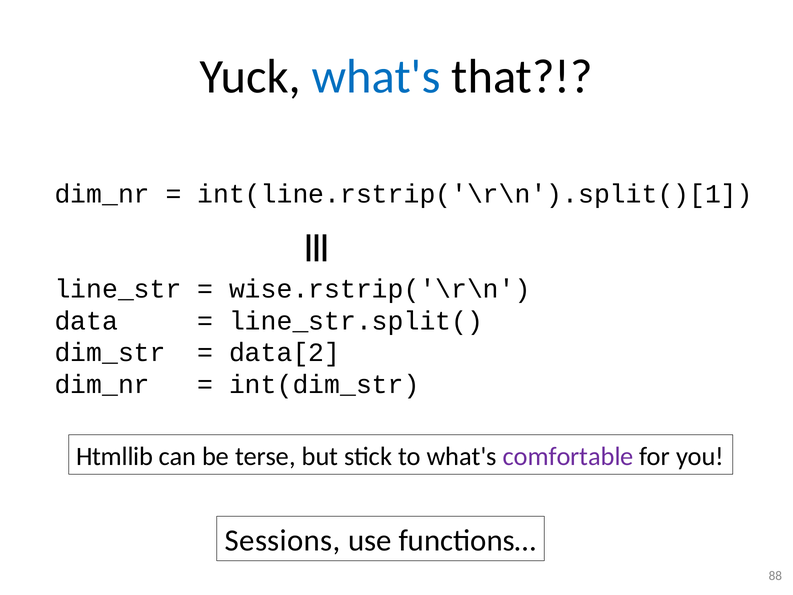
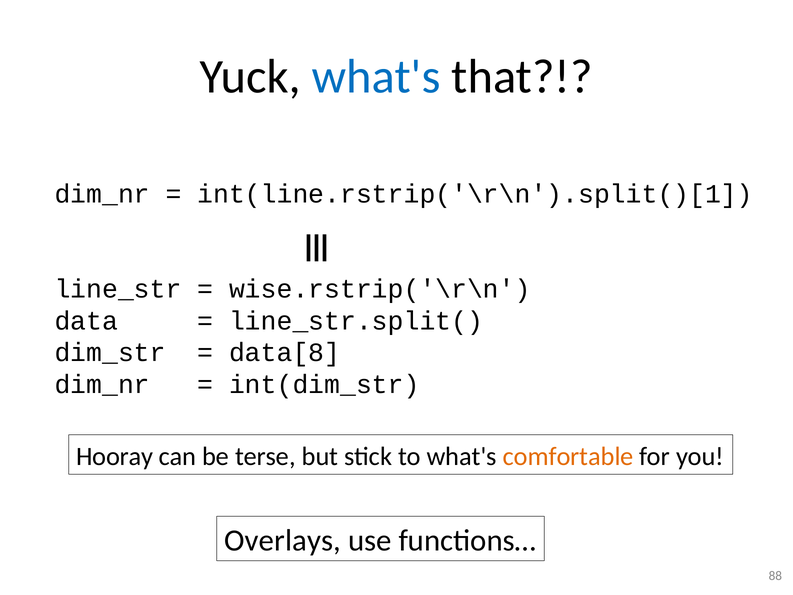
data[2: data[2 -> data[8
Htmllib: Htmllib -> Hooray
comfortable colour: purple -> orange
Sessions: Sessions -> Overlays
